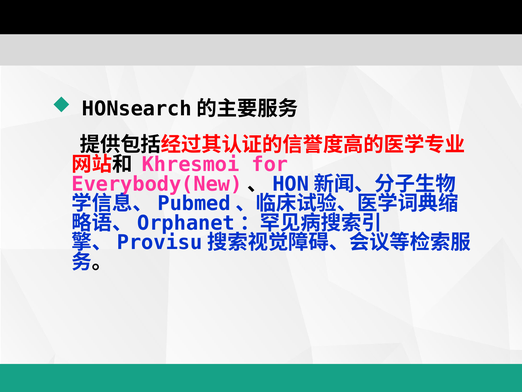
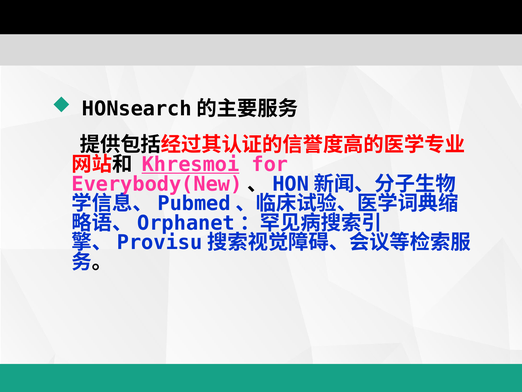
Khresmoi underline: none -> present
